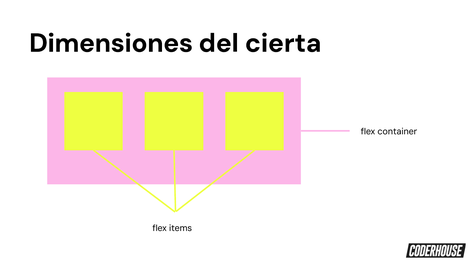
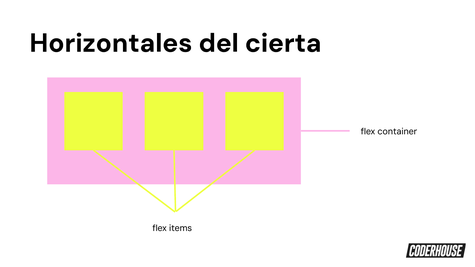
Dimensiones: Dimensiones -> Horizontales
